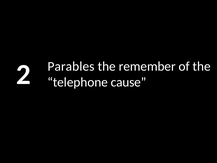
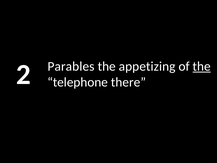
remember: remember -> appetizing
the at (202, 66) underline: none -> present
cause: cause -> there
